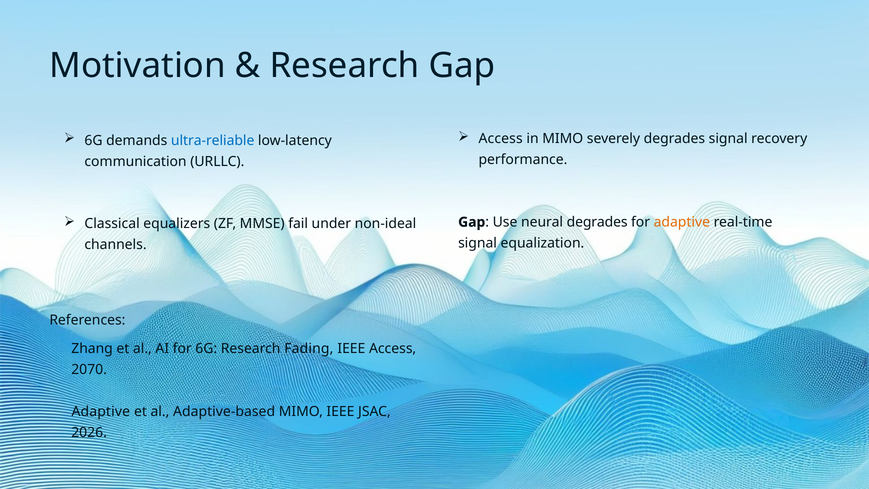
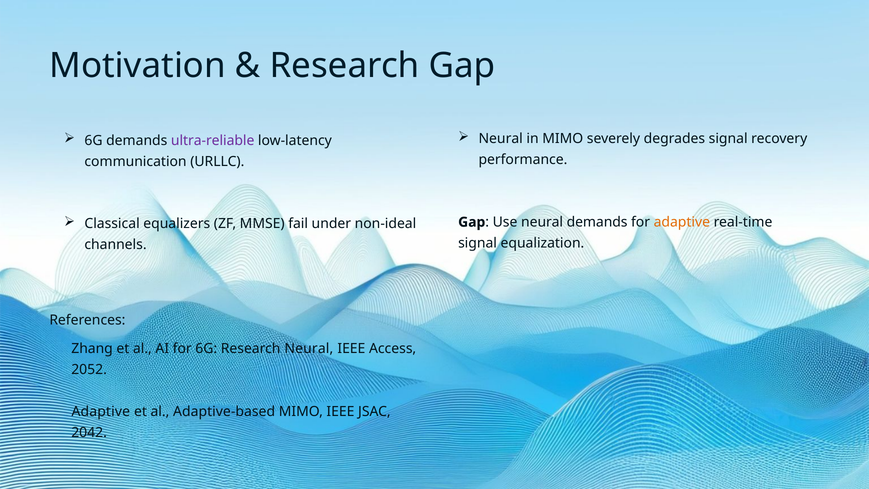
Access at (501, 139): Access -> Neural
ultra-reliable colour: blue -> purple
neural degrades: degrades -> demands
Research Fading: Fading -> Neural
2070: 2070 -> 2052
2026: 2026 -> 2042
